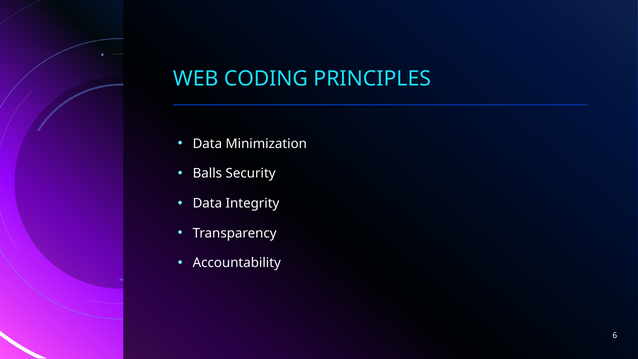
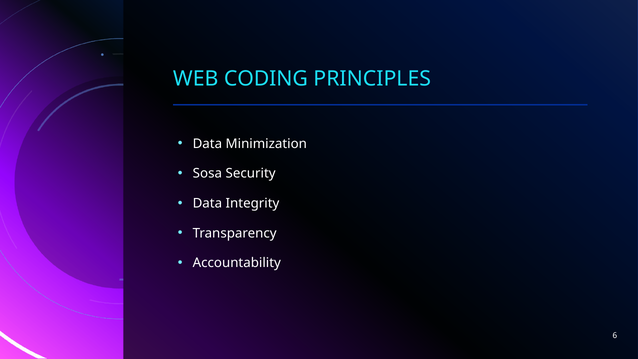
Balls: Balls -> Sosa
